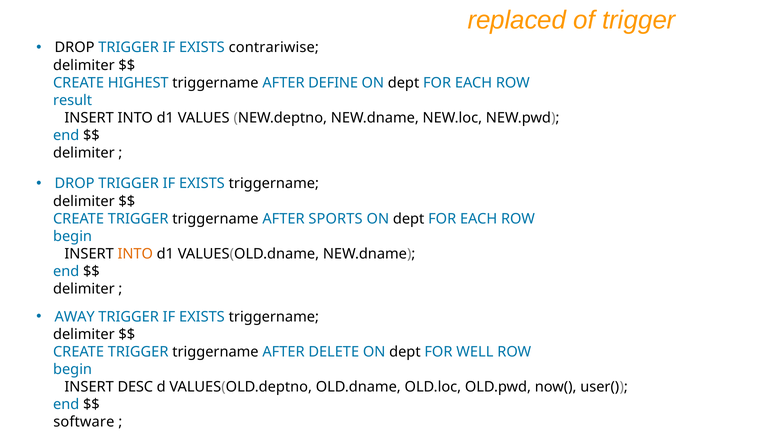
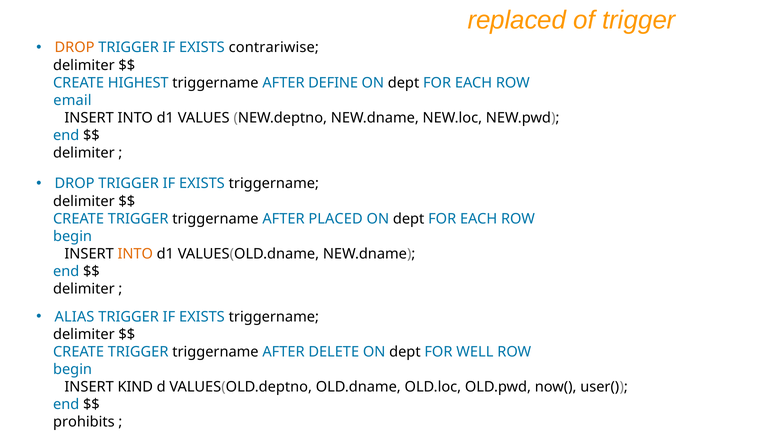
DROP at (75, 48) colour: black -> orange
result: result -> email
SPORTS: SPORTS -> PLACED
AWAY: AWAY -> ALIAS
DESC: DESC -> KIND
software: software -> prohibits
